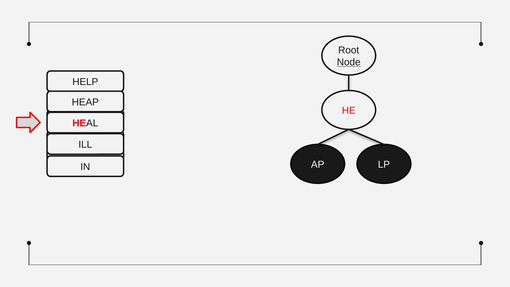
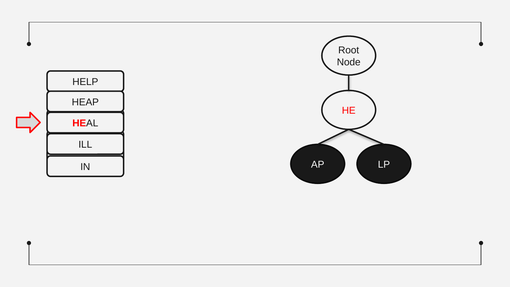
Node underline: present -> none
